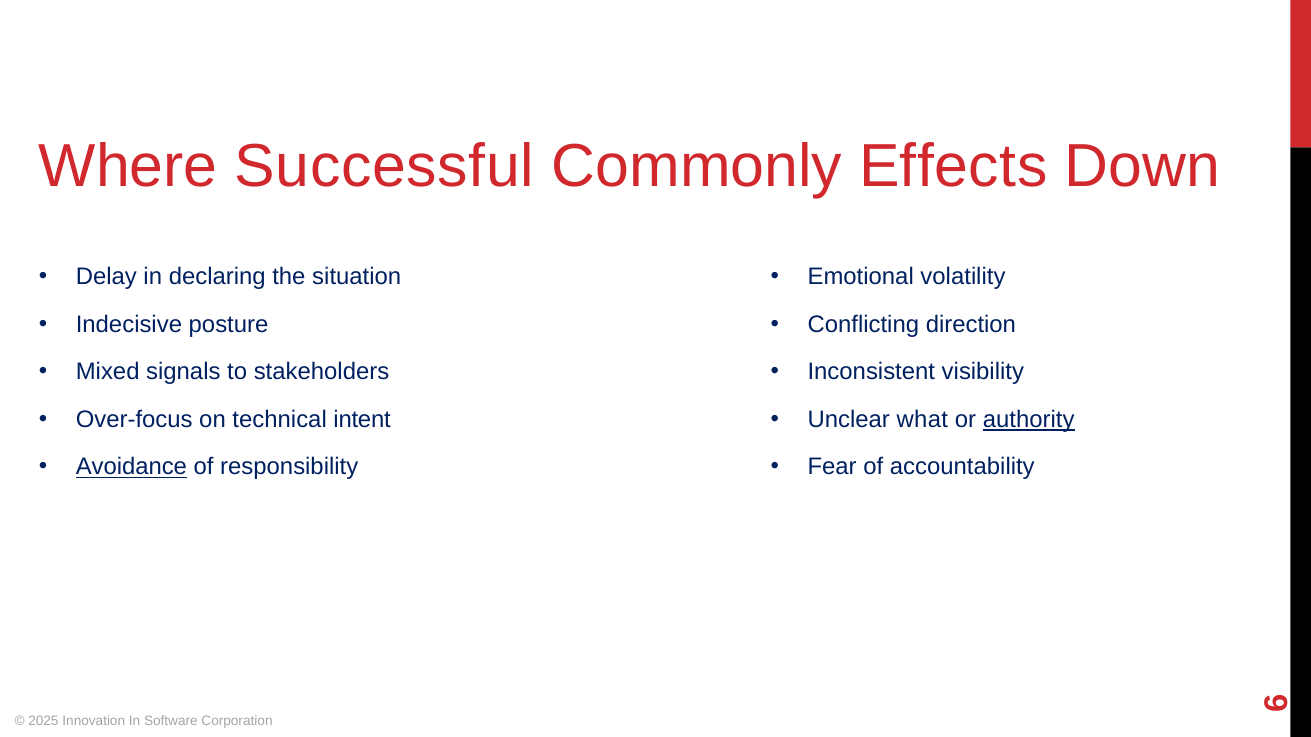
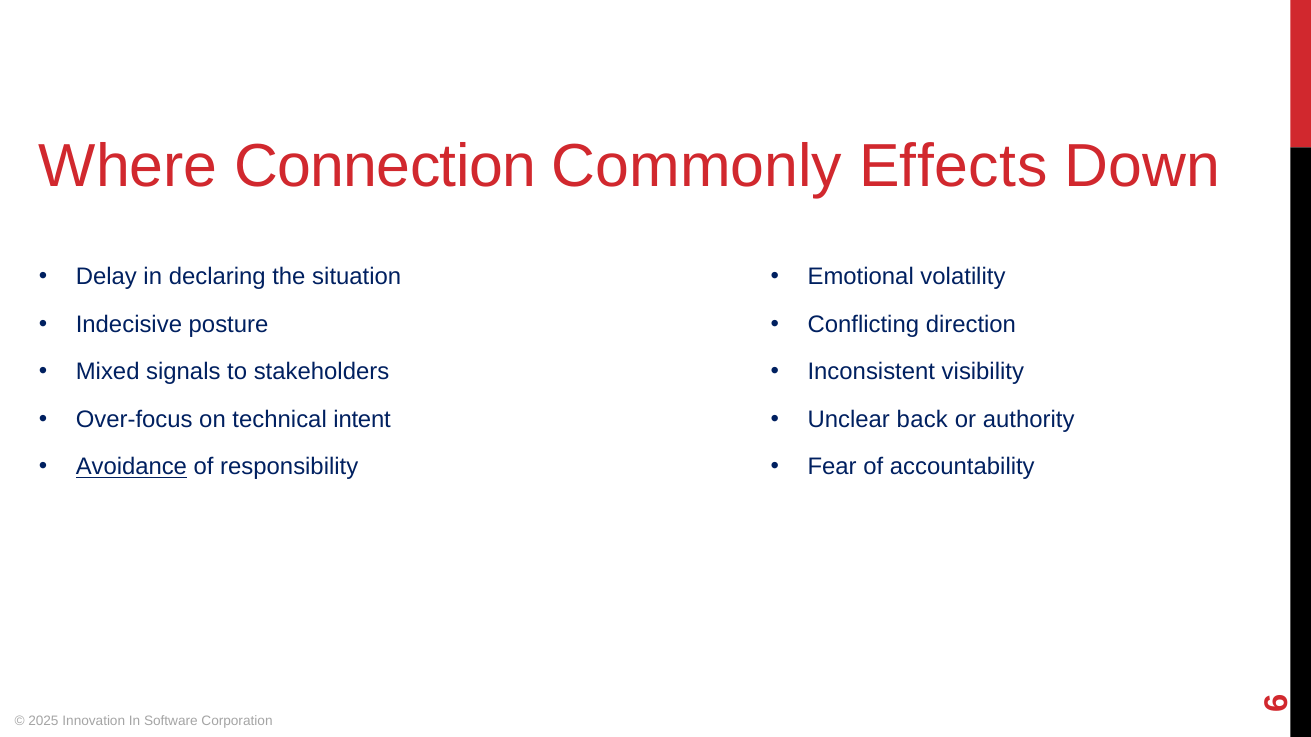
Successful: Successful -> Connection
what: what -> back
authority underline: present -> none
